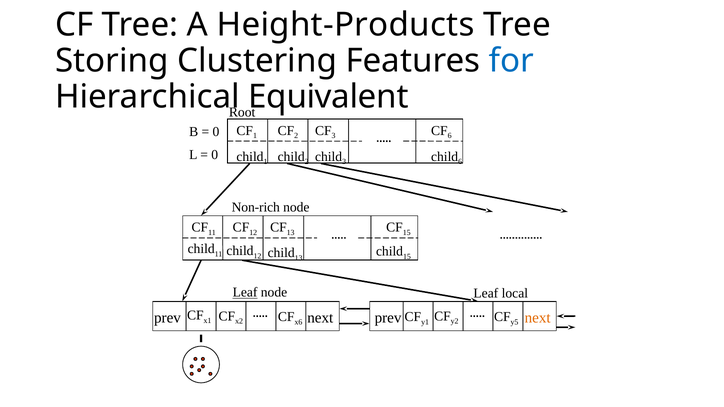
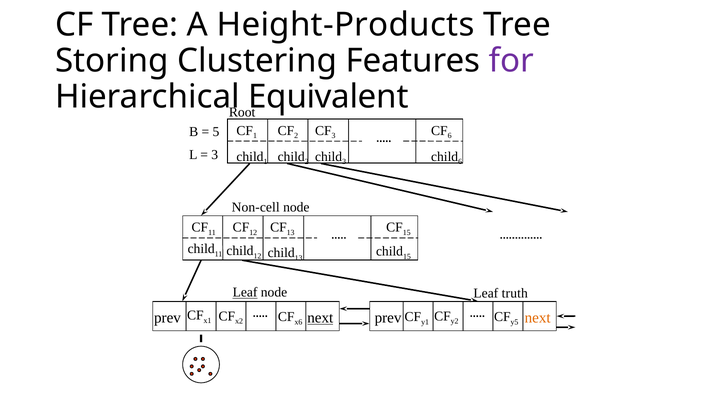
for colour: blue -> purple
0 at (216, 132): 0 -> 5
0 at (215, 155): 0 -> 3
Non-rich: Non-rich -> Non-cell
local: local -> truth
next at (320, 318) underline: none -> present
